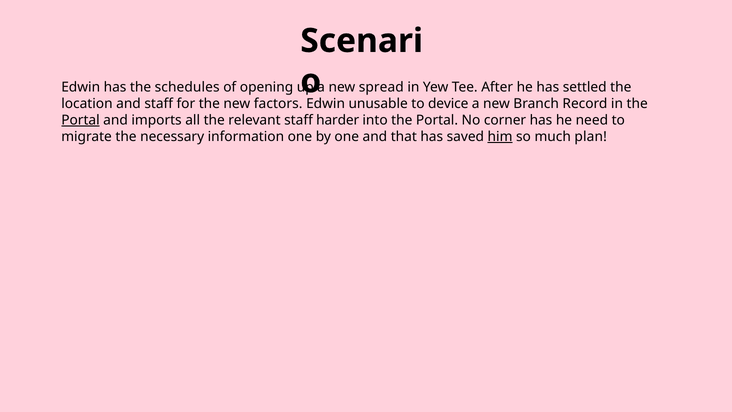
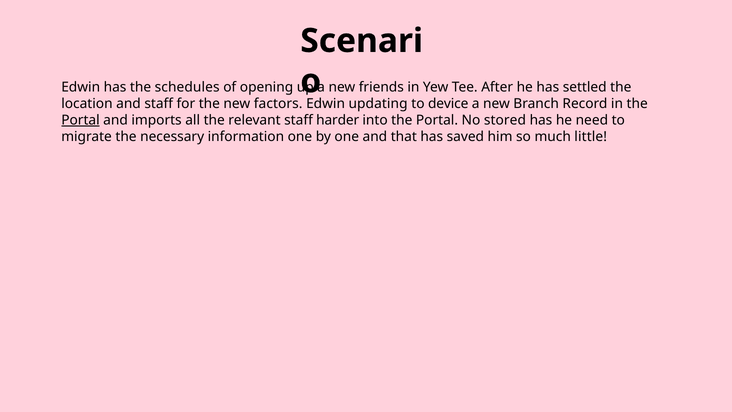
spread: spread -> friends
unusable: unusable -> updating
corner: corner -> stored
him underline: present -> none
plan: plan -> little
